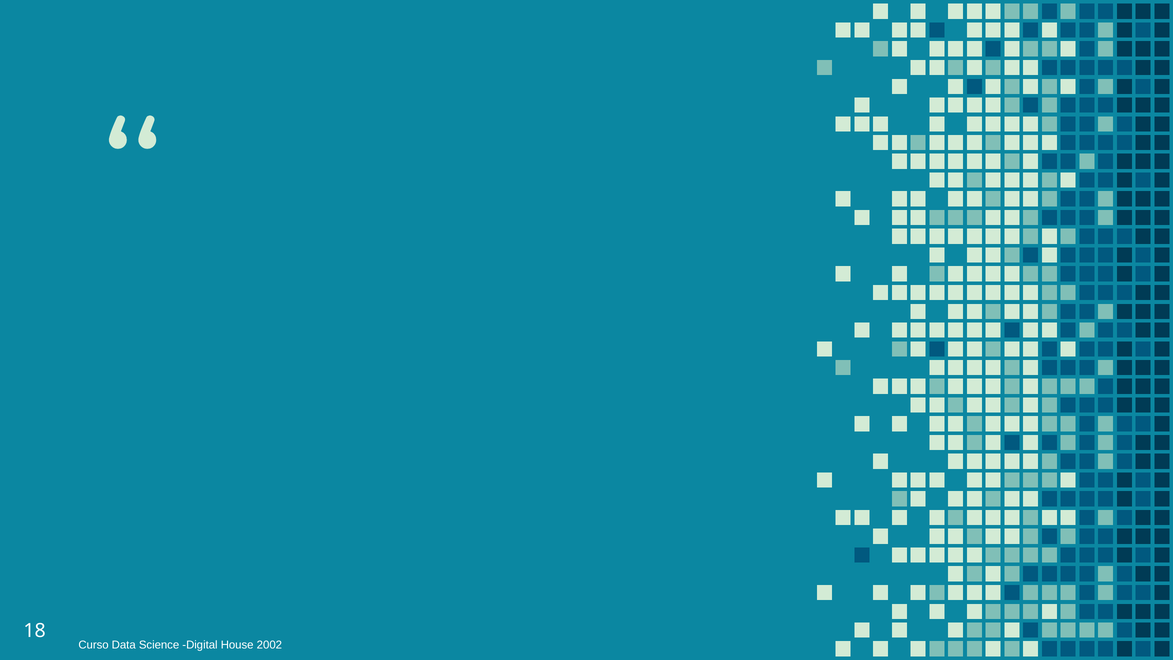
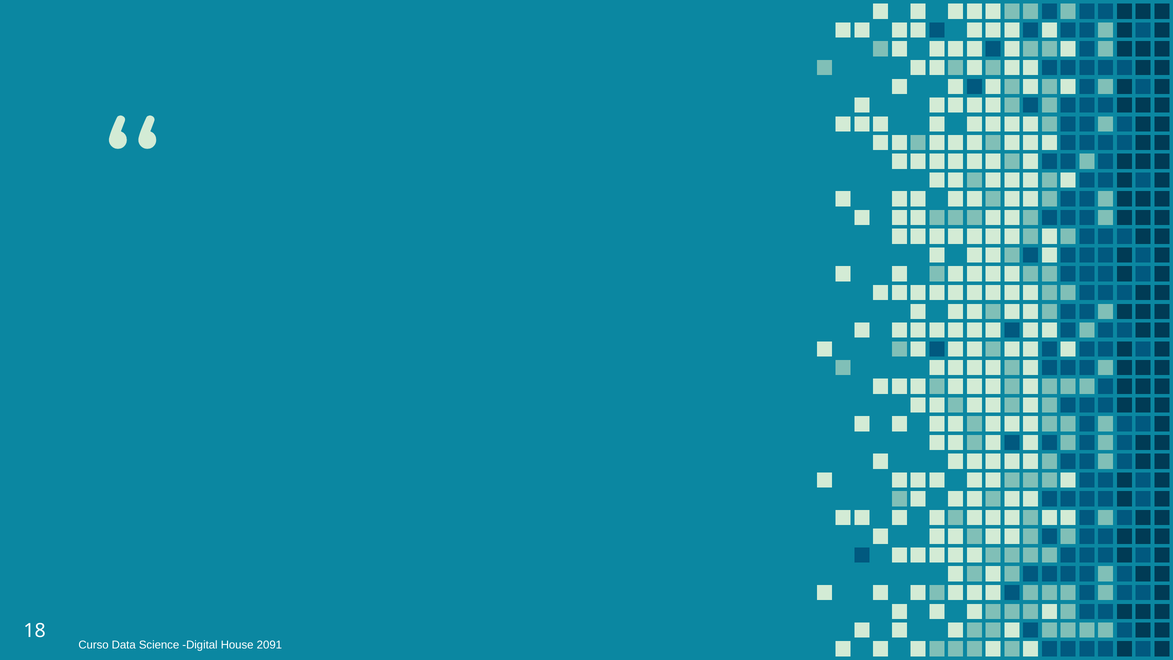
2002: 2002 -> 2091
